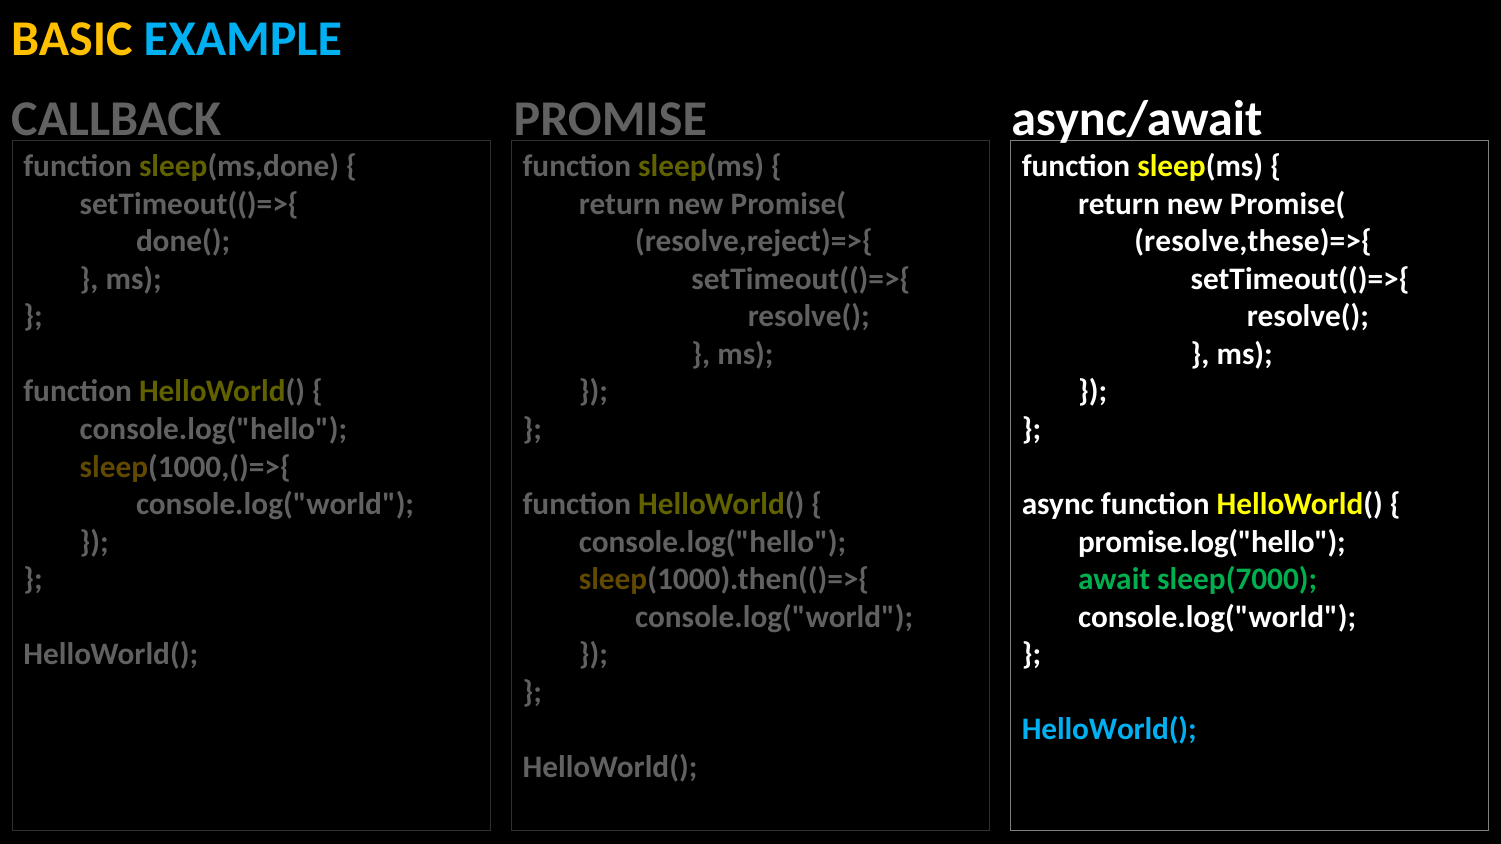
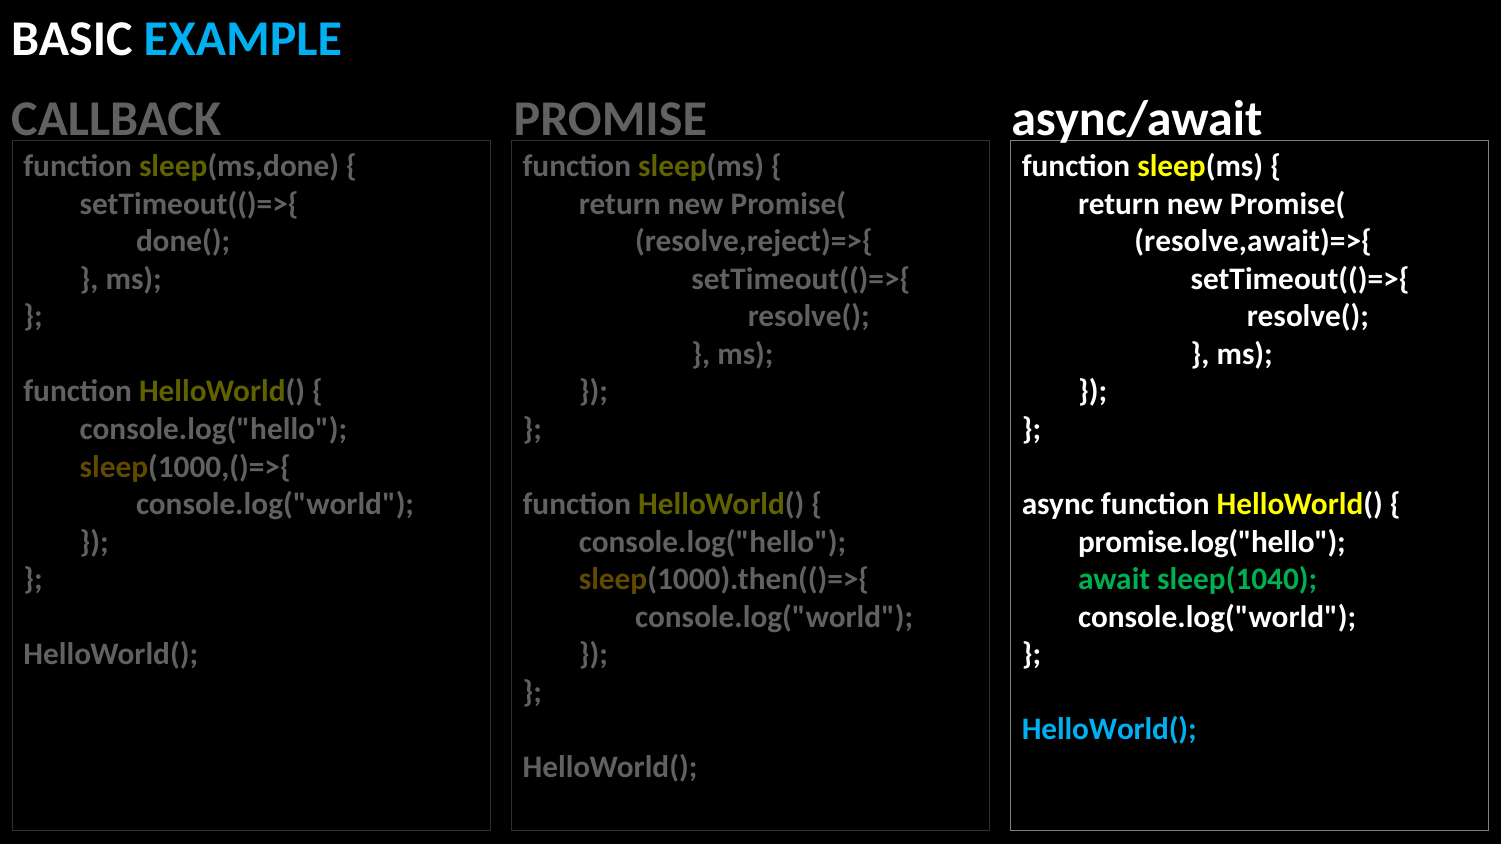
BASIC colour: yellow -> white
resolve,these)=>{: resolve,these)=>{ -> resolve,await)=>{
sleep(7000: sleep(7000 -> sleep(1040
